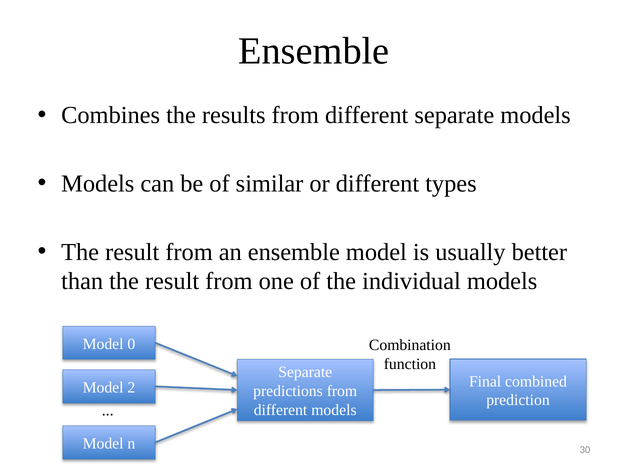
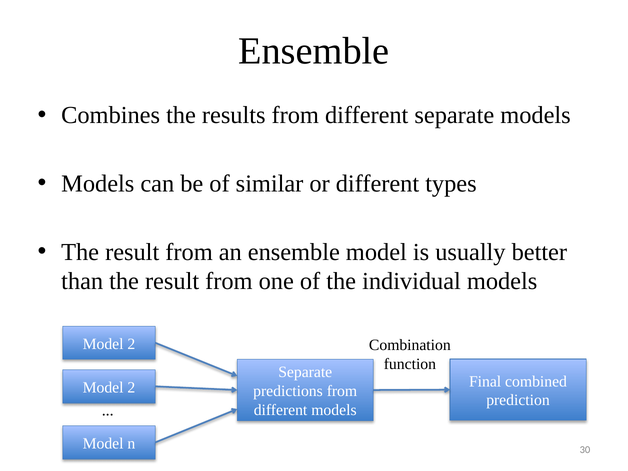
0 at (131, 344): 0 -> 2
